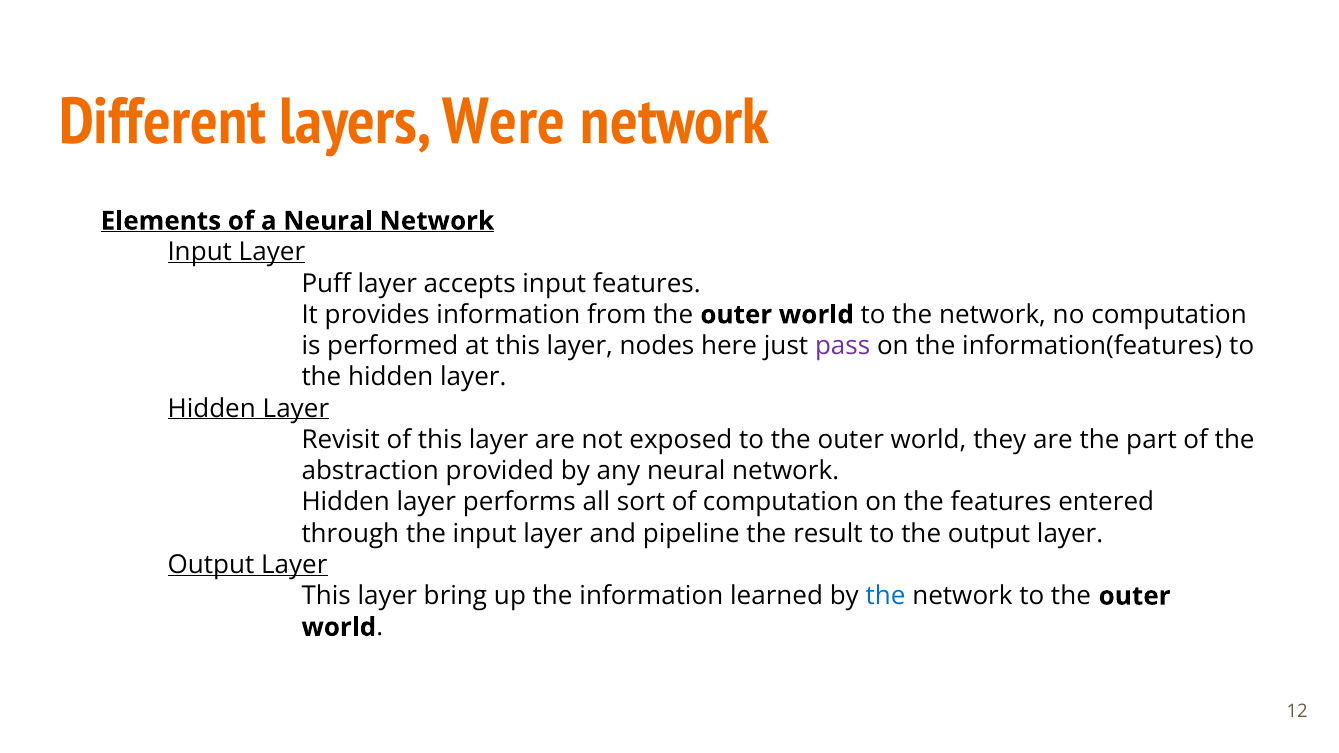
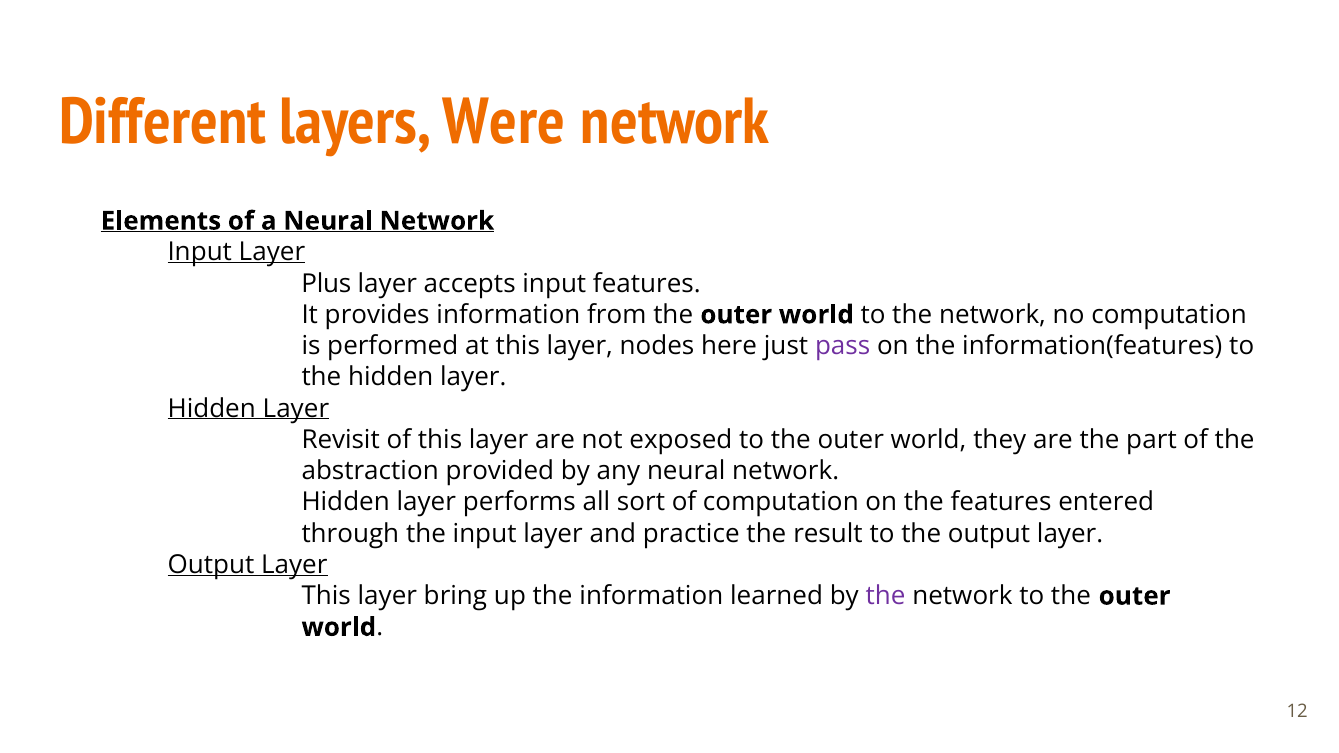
Puff: Puff -> Plus
pipeline: pipeline -> practice
the at (886, 596) colour: blue -> purple
